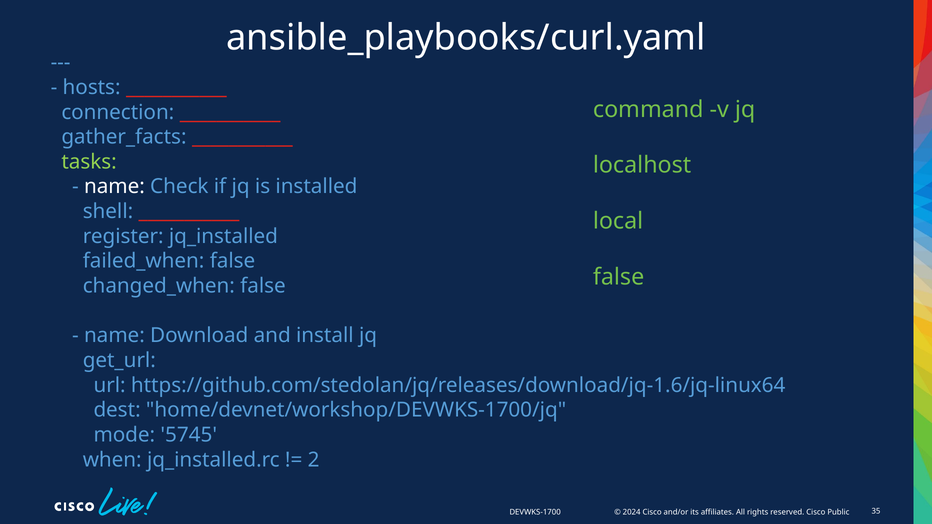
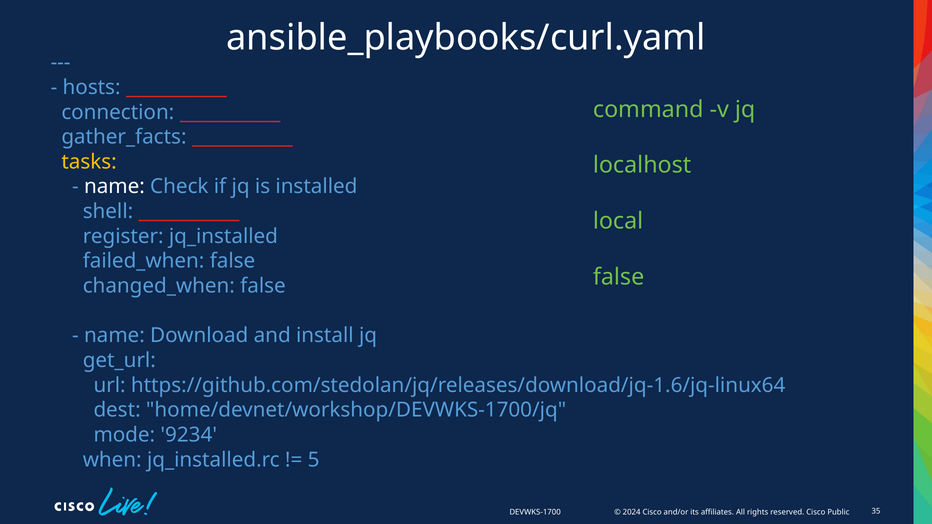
tasks colour: light green -> yellow
5745: 5745 -> 9234
2: 2 -> 5
